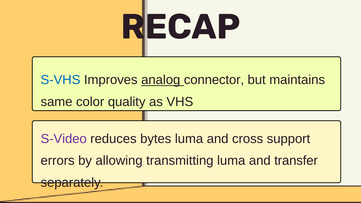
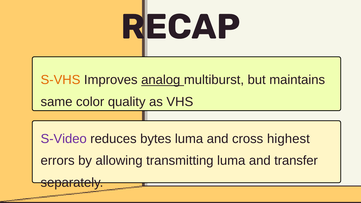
S-VHS colour: blue -> orange
connector: connector -> multiburst
support: support -> highest
